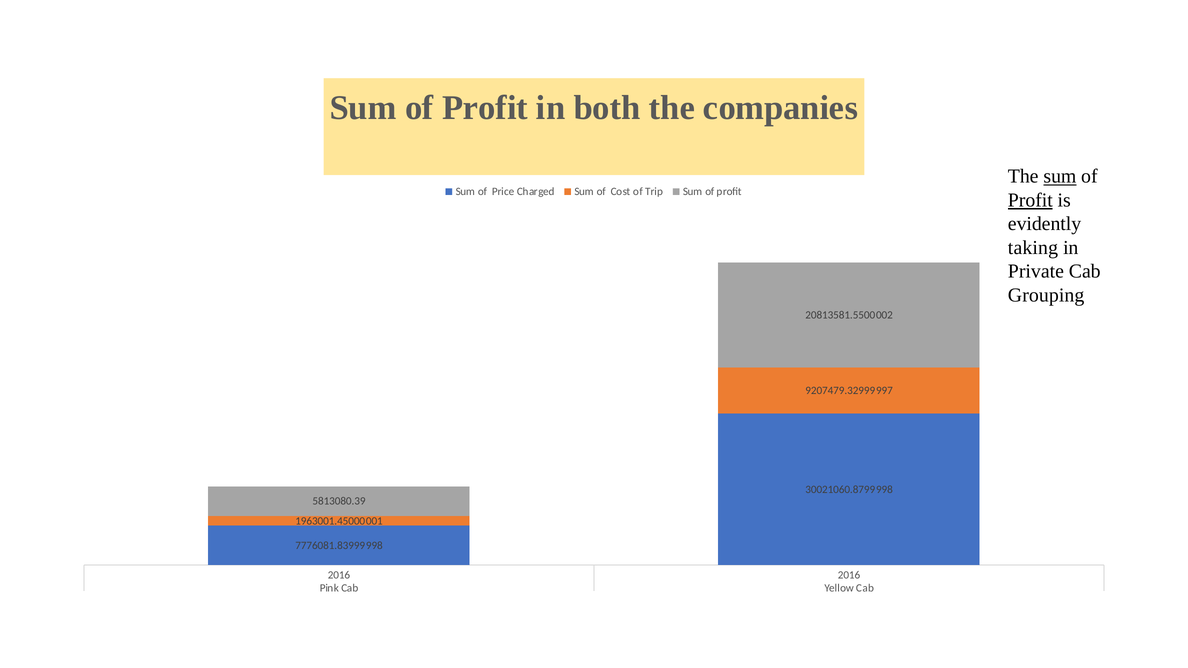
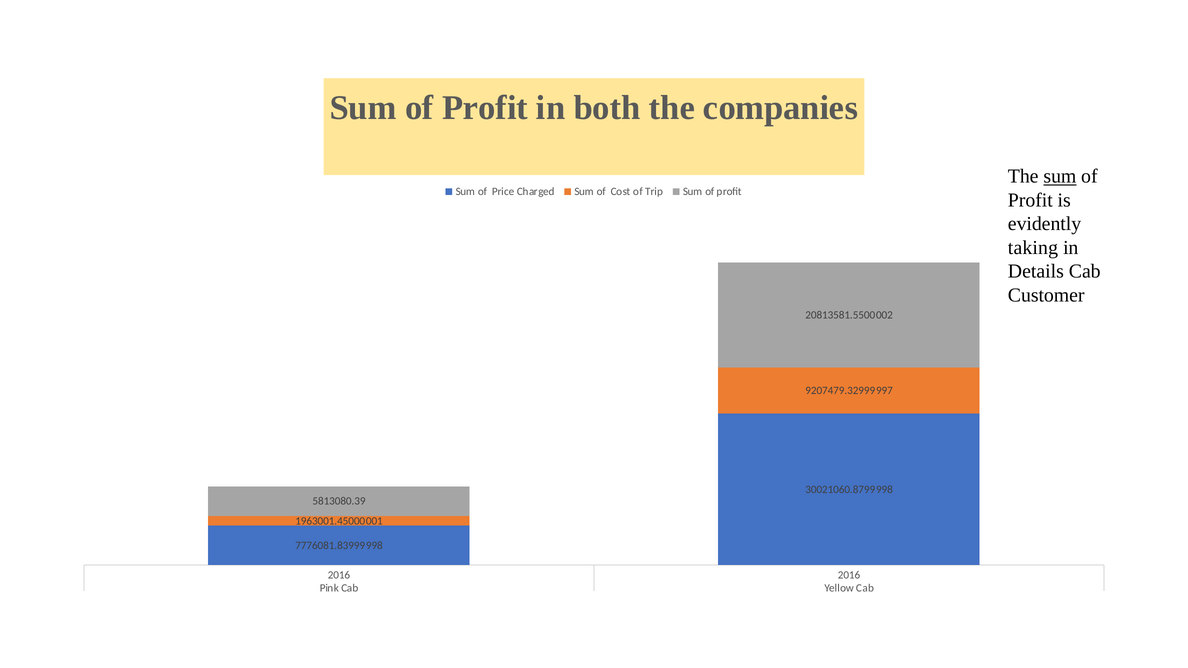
Profit at (1030, 200) underline: present -> none
Private: Private -> Details
Grouping: Grouping -> Customer
